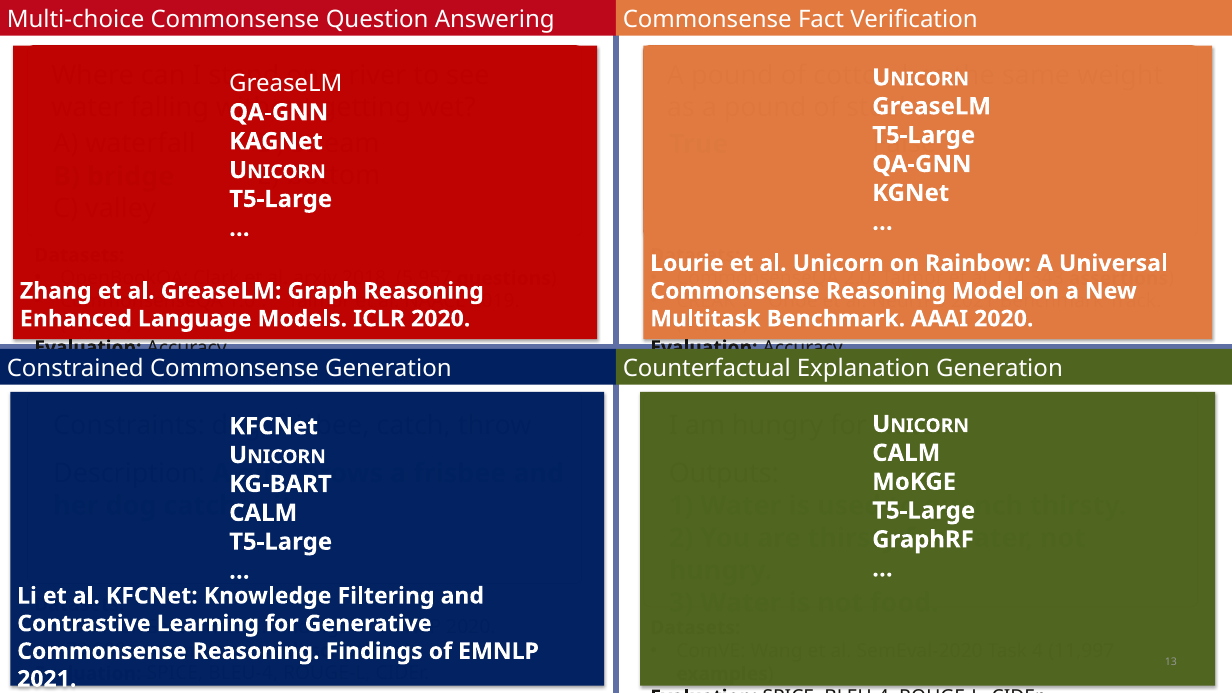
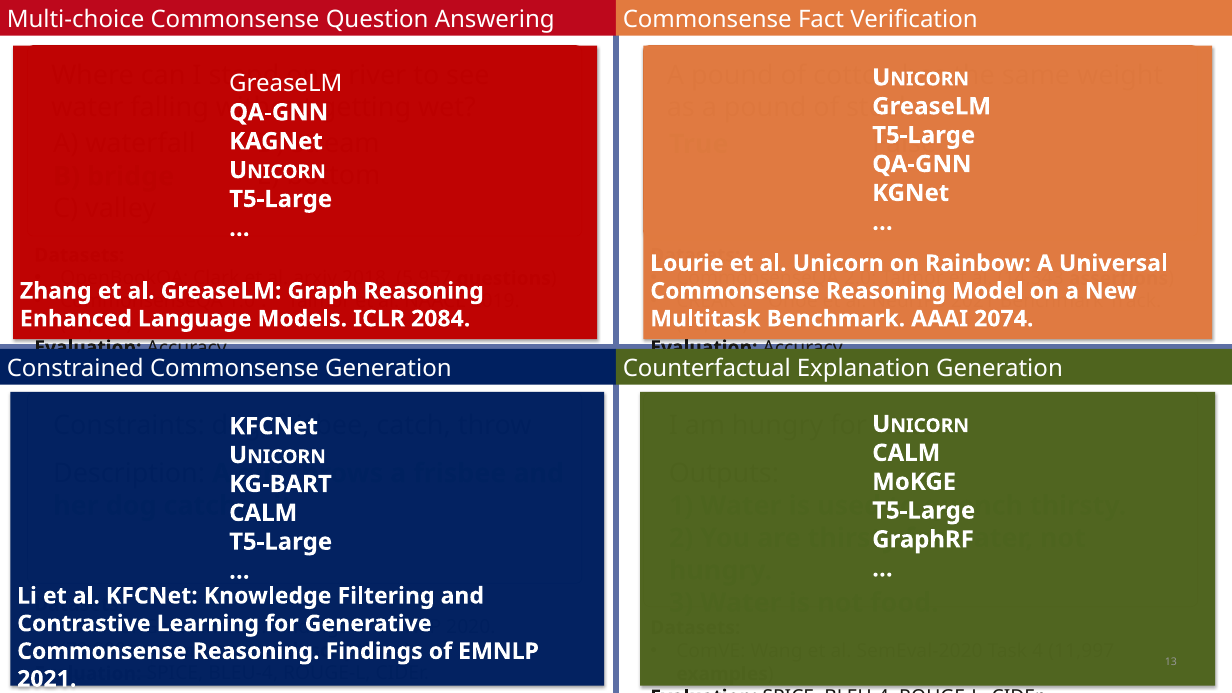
ICLR 2020: 2020 -> 2084
AAAI 2020: 2020 -> 2074
